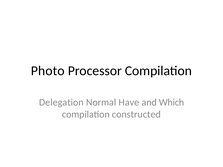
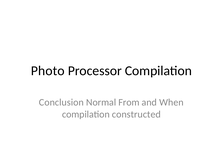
Delegation: Delegation -> Conclusion
Have: Have -> From
Which: Which -> When
